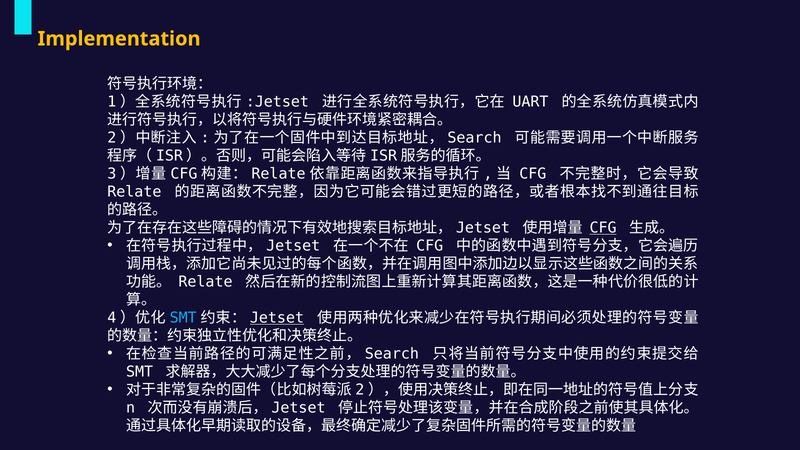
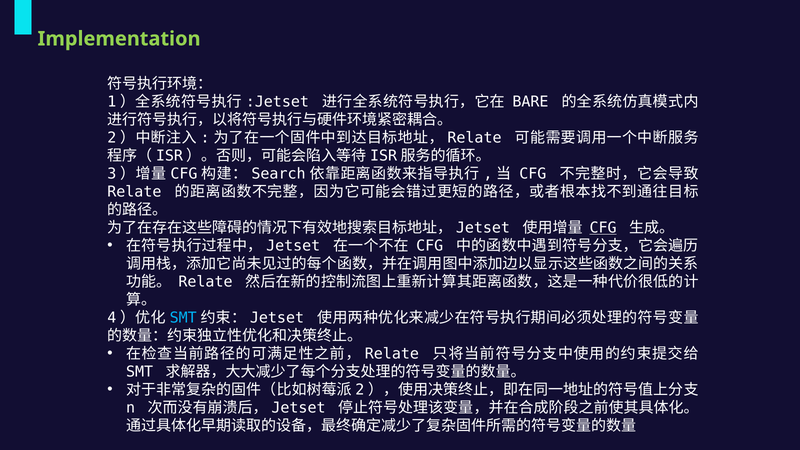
Implementation colour: yellow -> light green
UART: UART -> BARE
Search at (475, 138): Search -> Relate
Relate at (279, 174): Relate -> Search
Jetset at (277, 318) underline: present -> none
Search at (392, 354): Search -> Relate
